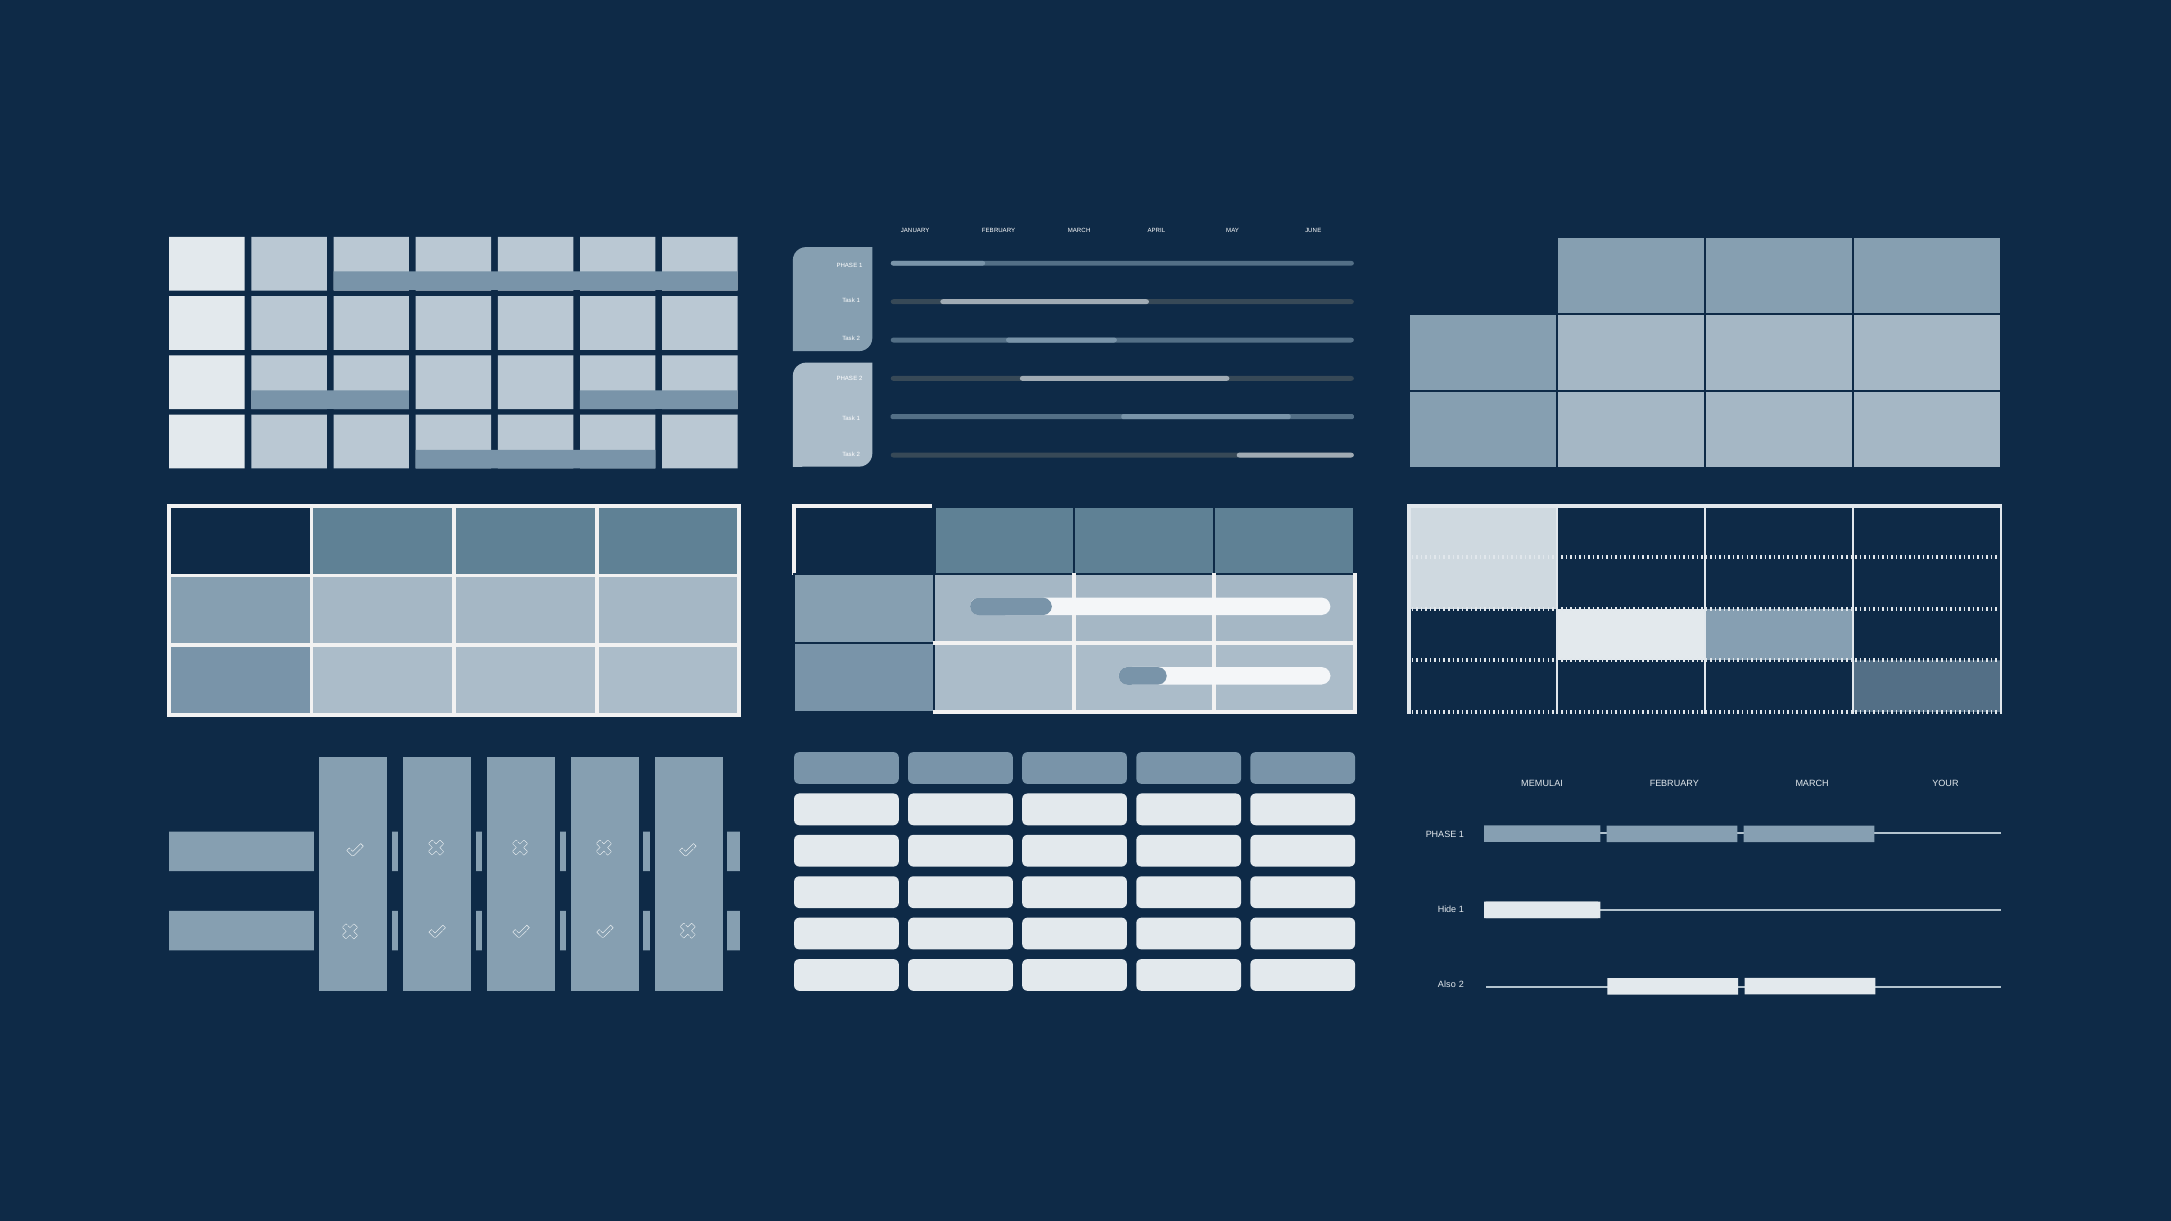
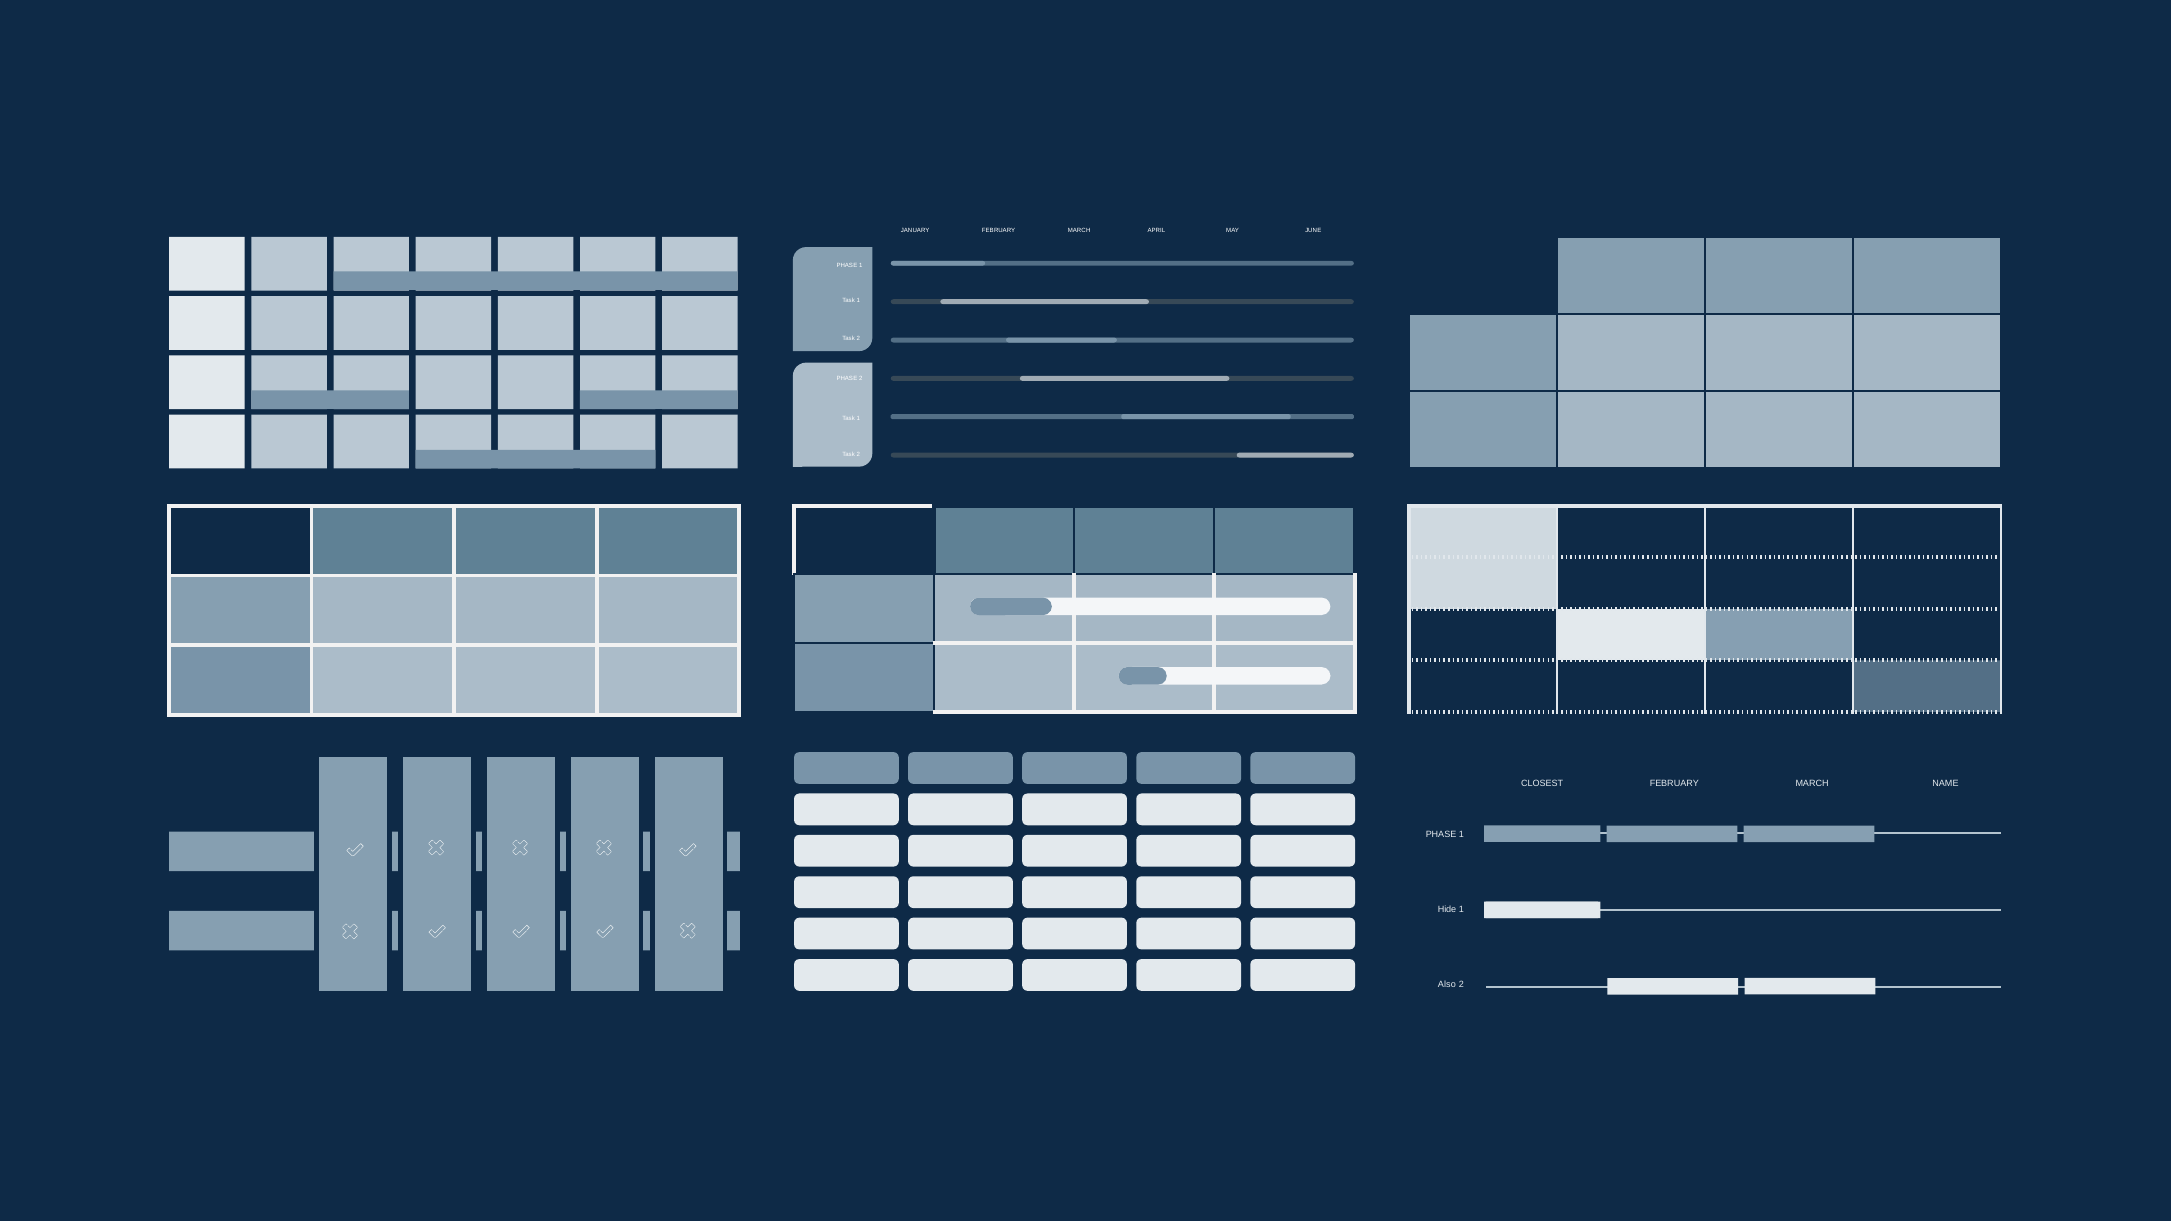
MEMULAI: MEMULAI -> CLOSEST
YOUR: YOUR -> NAME
